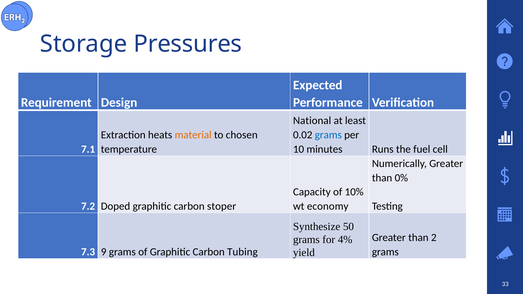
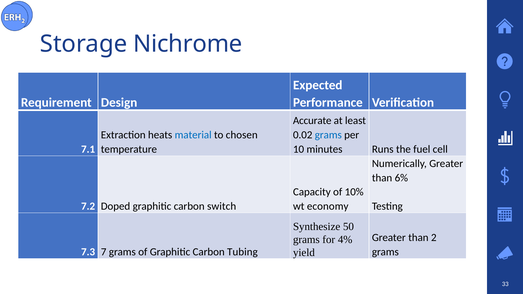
Pressures: Pressures -> Nichrome
National: National -> Accurate
material colour: orange -> blue
0%: 0% -> 6%
stoper: stoper -> switch
9: 9 -> 7
